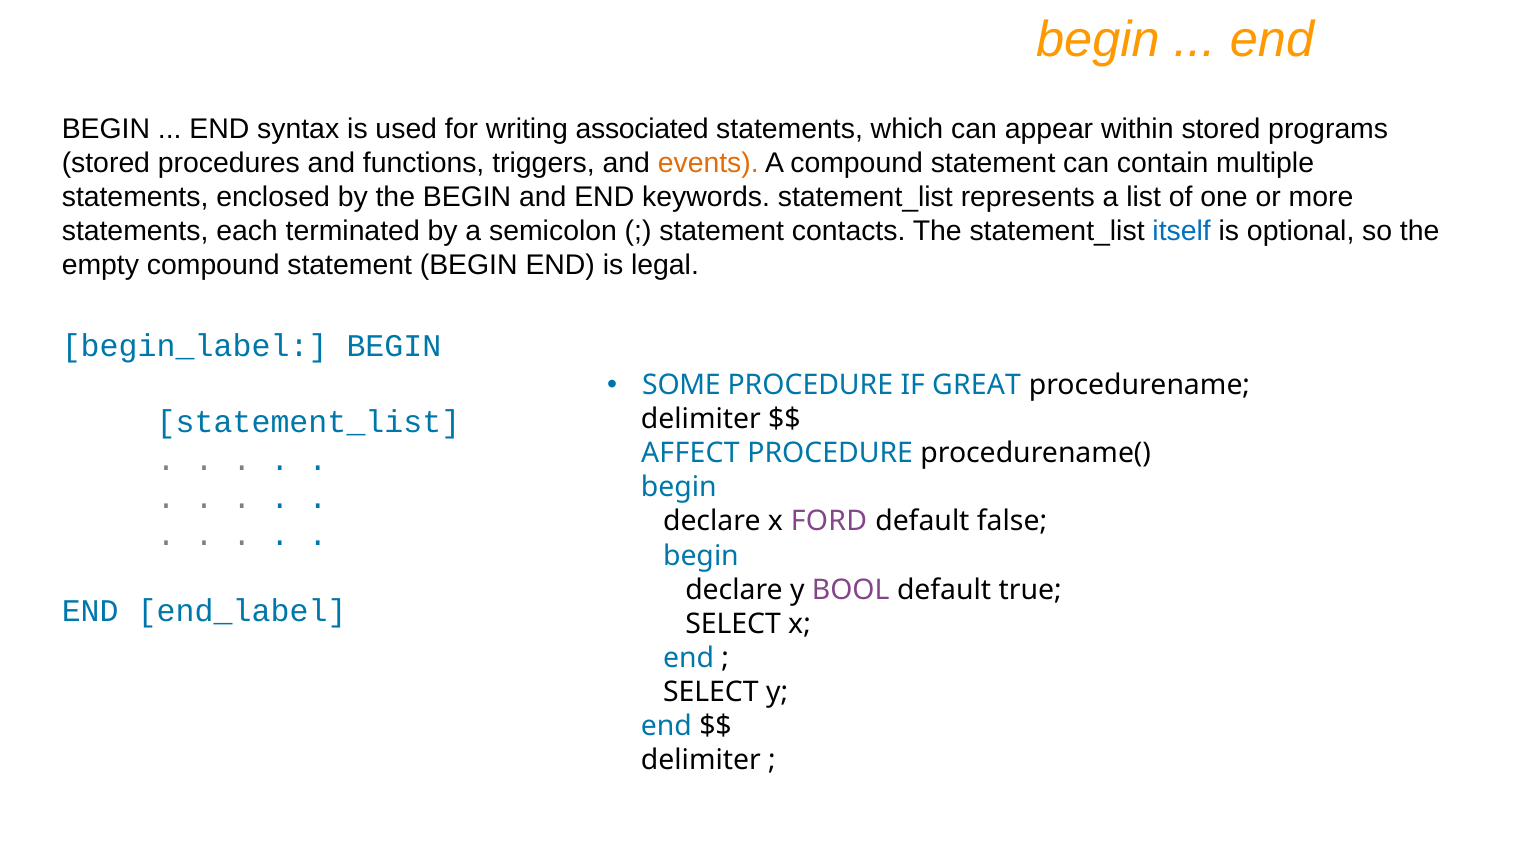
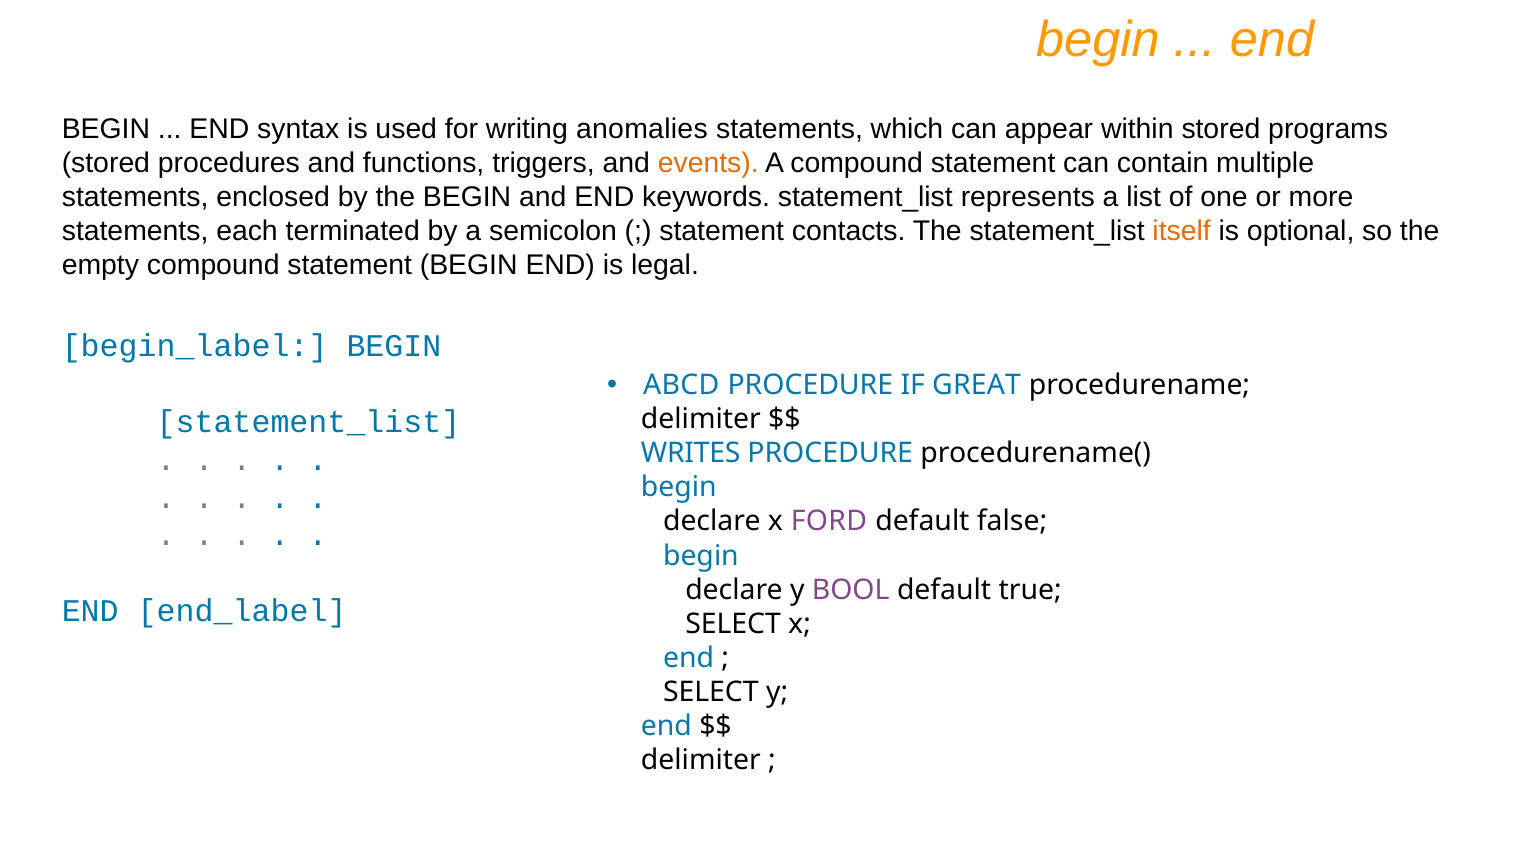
associated: associated -> anomalies
itself colour: blue -> orange
SOME: SOME -> ABCD
AFFECT: AFFECT -> WRITES
